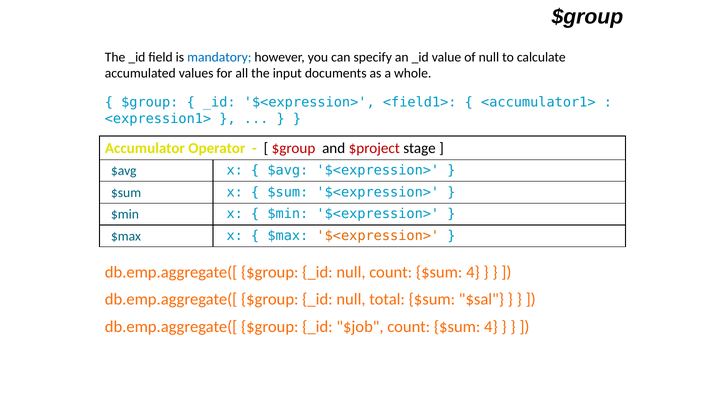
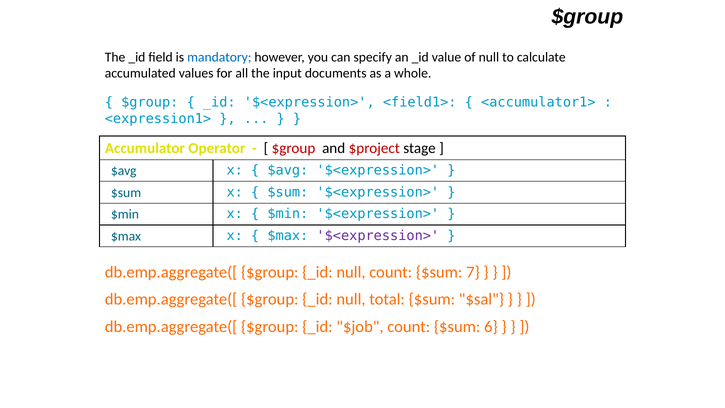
$<expression> at (378, 236) colour: orange -> purple
null count $sum 4: 4 -> 7
$job count $sum 4: 4 -> 6
